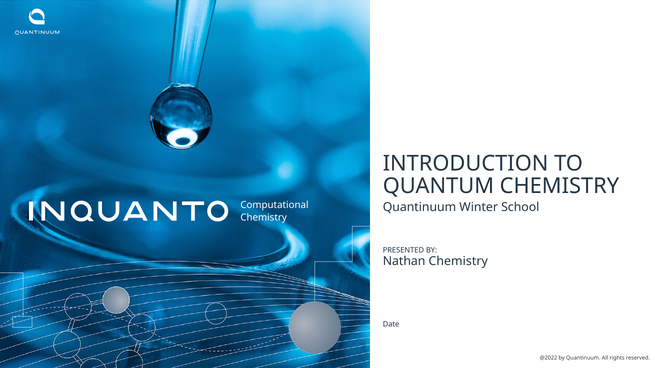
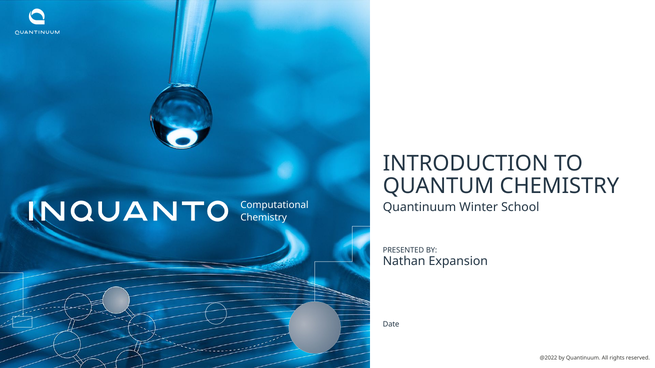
Nathan Chemistry: Chemistry -> Expansion
